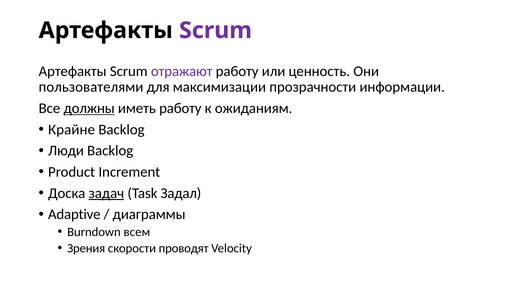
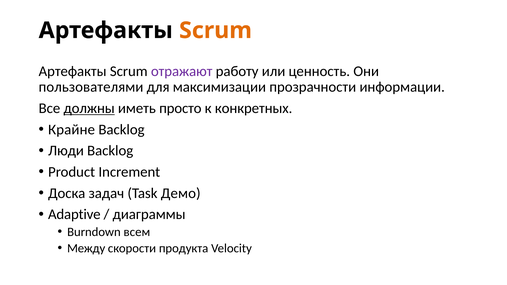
Scrum at (215, 30) colour: purple -> orange
иметь работу: работу -> просто
ожиданиям: ожиданиям -> конкретных
задач underline: present -> none
Задал: Задал -> Демо
Зрения: Зрения -> Между
проводят: проводят -> продукта
